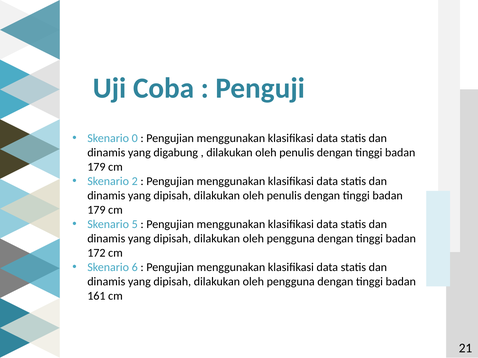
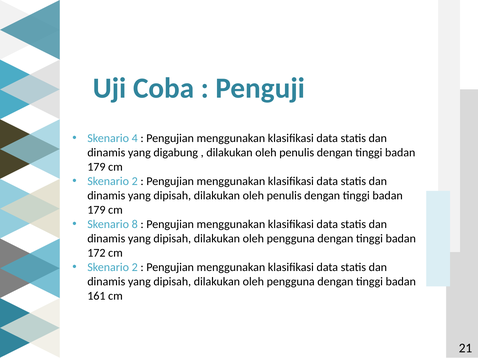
0: 0 -> 4
5: 5 -> 8
6 at (135, 268): 6 -> 2
